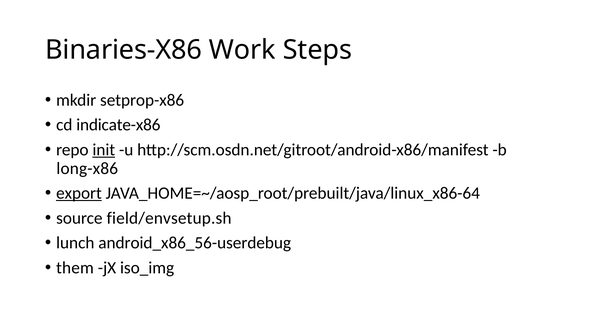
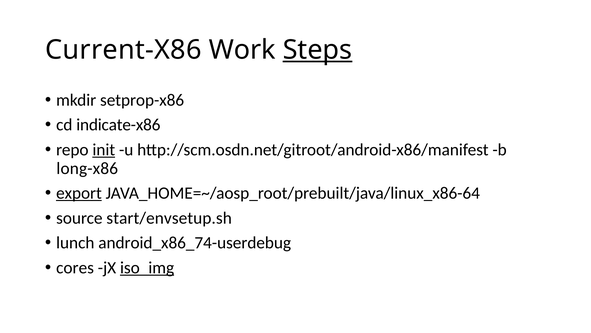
Binaries-X86: Binaries-X86 -> Current-X86
Steps underline: none -> present
field/envsetup.sh: field/envsetup.sh -> start/envsetup.sh
android_x86_56-userdebug: android_x86_56-userdebug -> android_x86_74-userdebug
them: them -> cores
iso_img underline: none -> present
